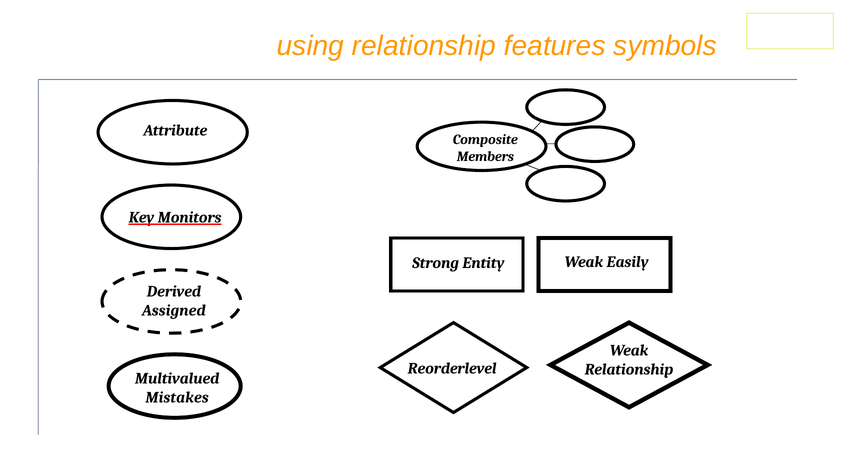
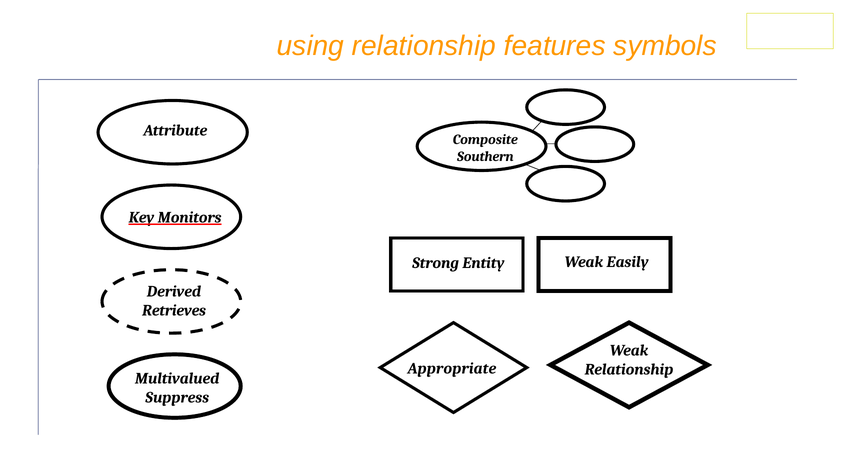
Members: Members -> Southern
Assigned: Assigned -> Retrieves
Reorderlevel: Reorderlevel -> Appropriate
Mistakes: Mistakes -> Suppress
